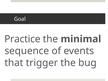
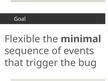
Practice: Practice -> Flexible
